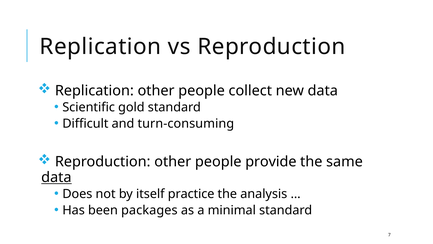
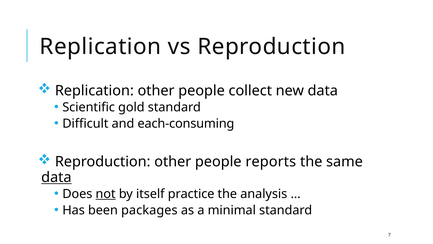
turn-consuming: turn-consuming -> each-consuming
provide: provide -> reports
not underline: none -> present
